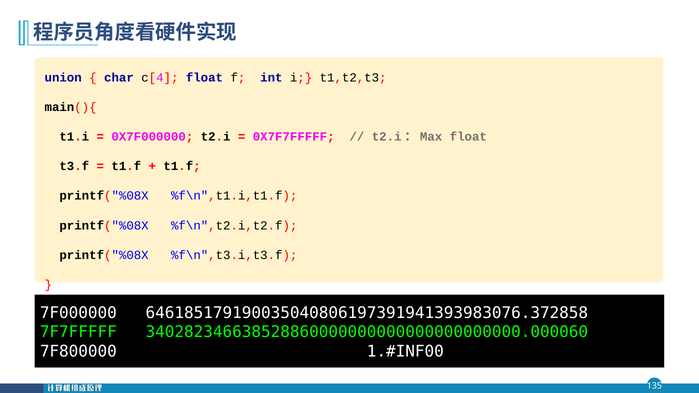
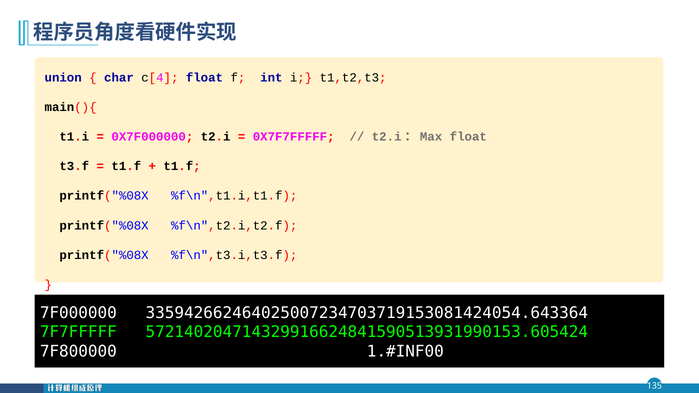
646185179190035040806197391941393983076.372858: 646185179190035040806197391941393983076.372858 -> 335942662464025007234703719153081424054.643364
340282346638528860000000000000000000000.000060: 340282346638528860000000000000000000000.000060 -> 572140204714329916624841590513931990153.605424
